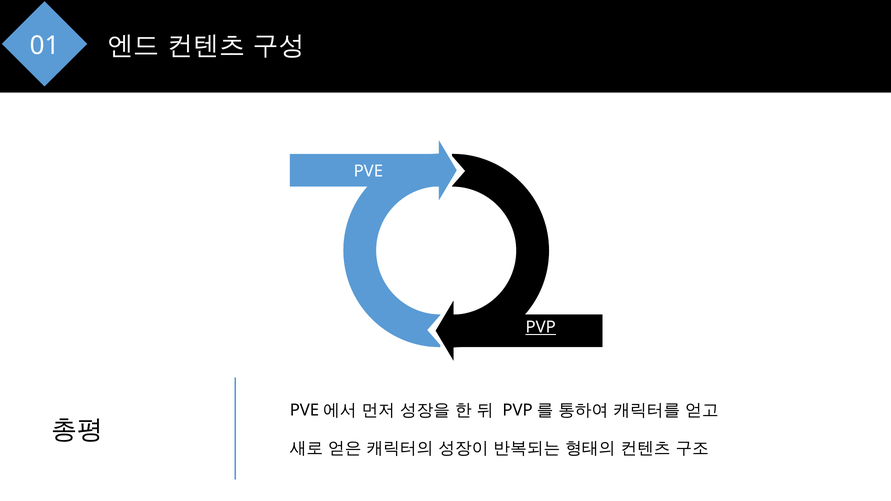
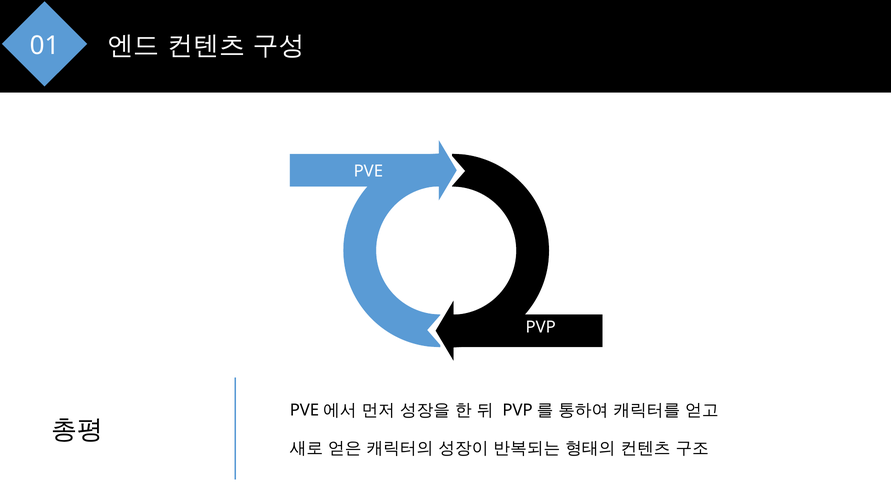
PVP underline: present -> none
